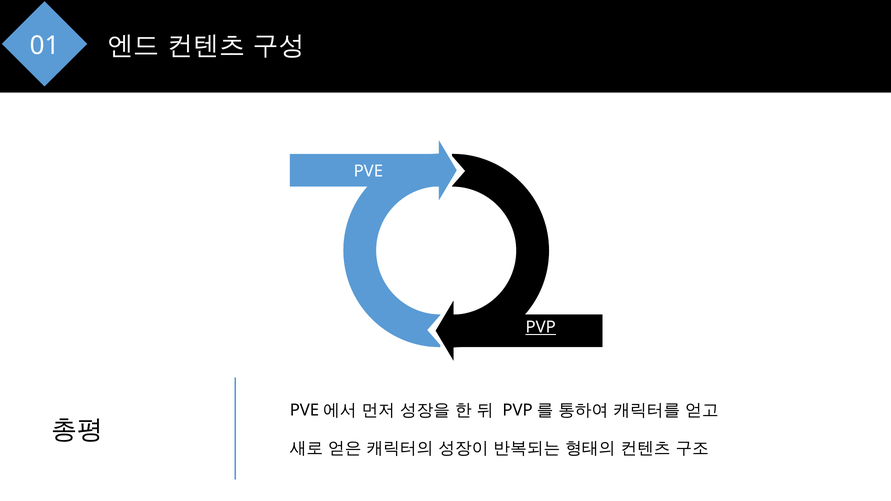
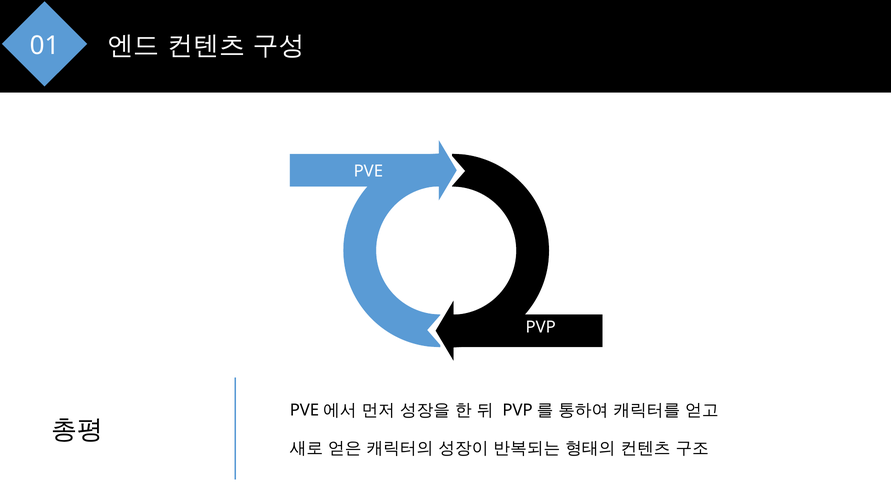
PVP underline: present -> none
